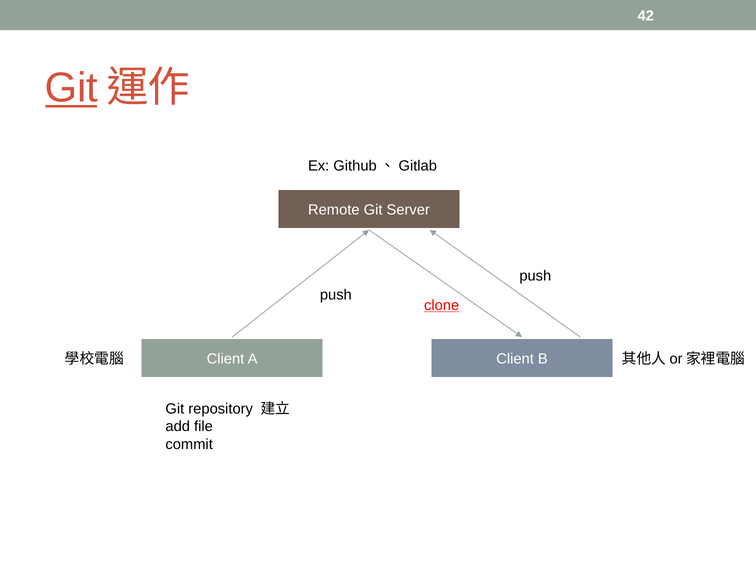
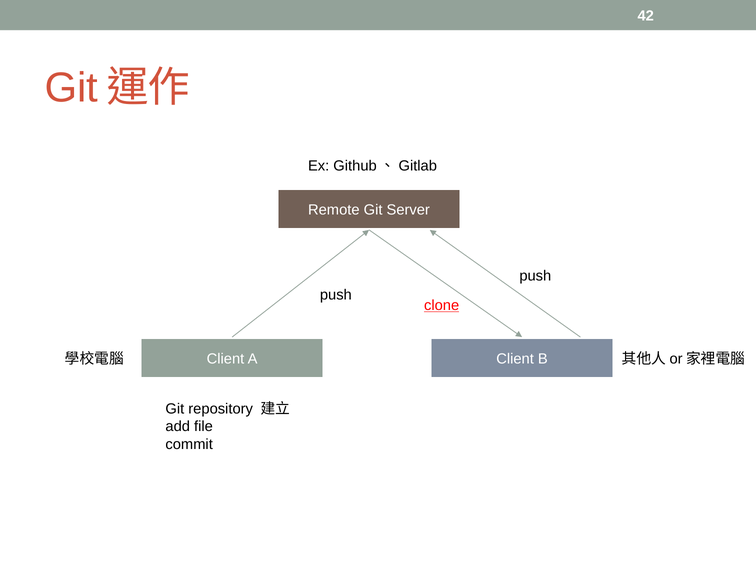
Git at (71, 88) underline: present -> none
